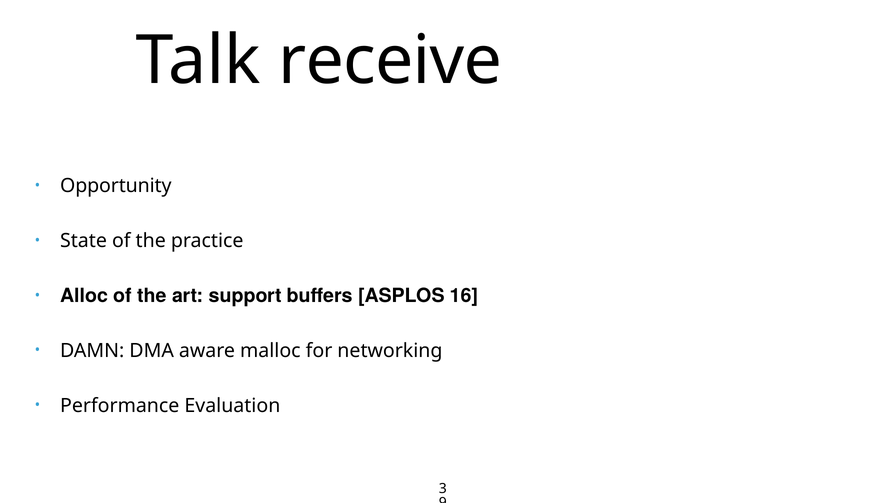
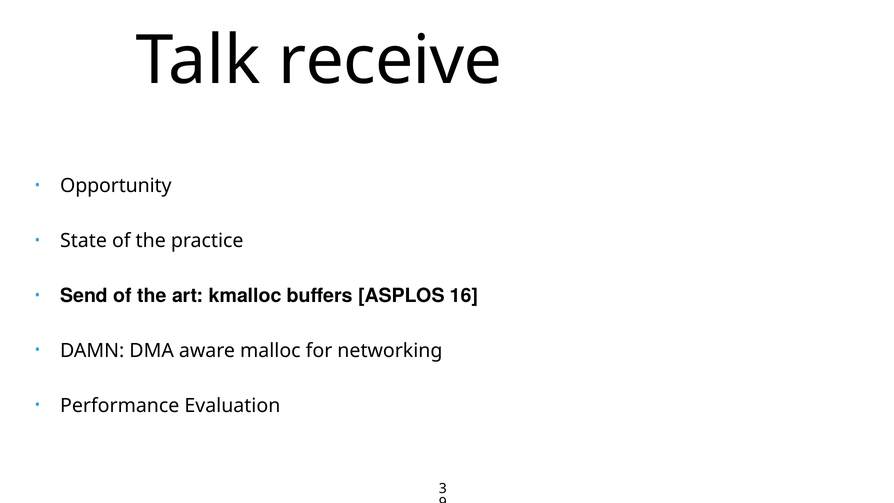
Alloc: Alloc -> Send
support: support -> kmalloc
